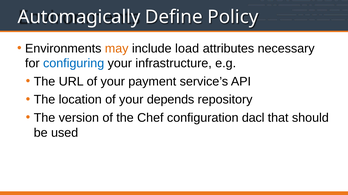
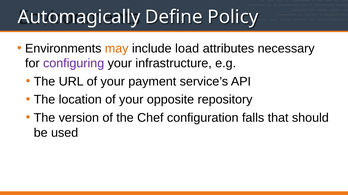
configuring colour: blue -> purple
depends: depends -> opposite
dacl: dacl -> falls
